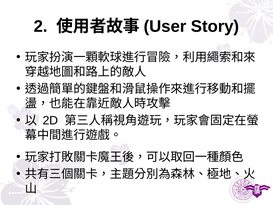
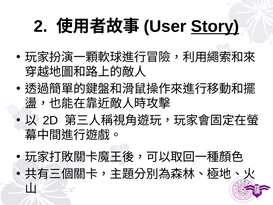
Story underline: none -> present
